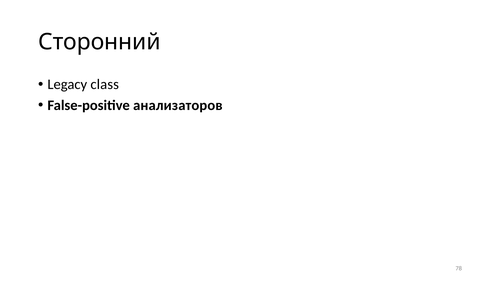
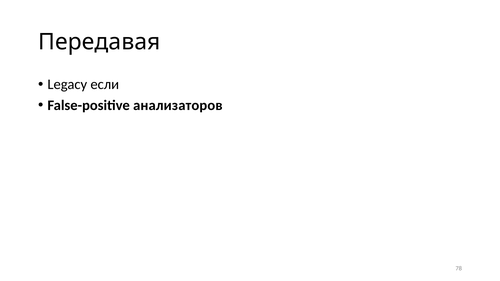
Сторонний: Сторонний -> Передавая
class: class -> если
